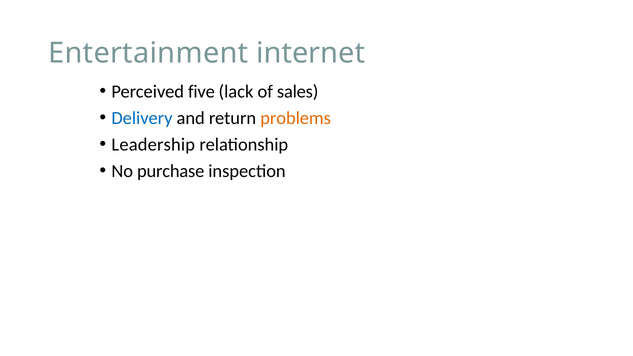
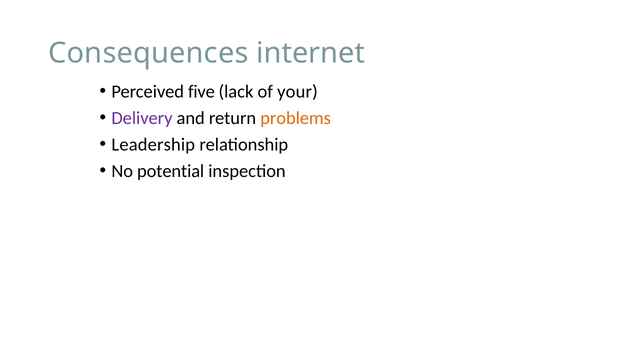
Entertainment: Entertainment -> Consequences
sales: sales -> your
Delivery colour: blue -> purple
purchase: purchase -> potential
